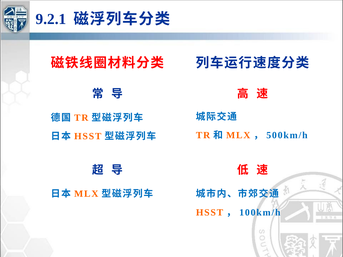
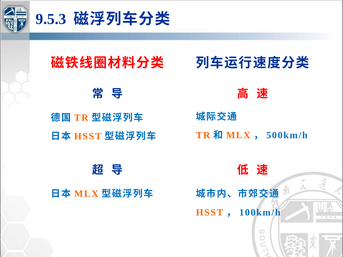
9.2.1: 9.2.1 -> 9.5.3
